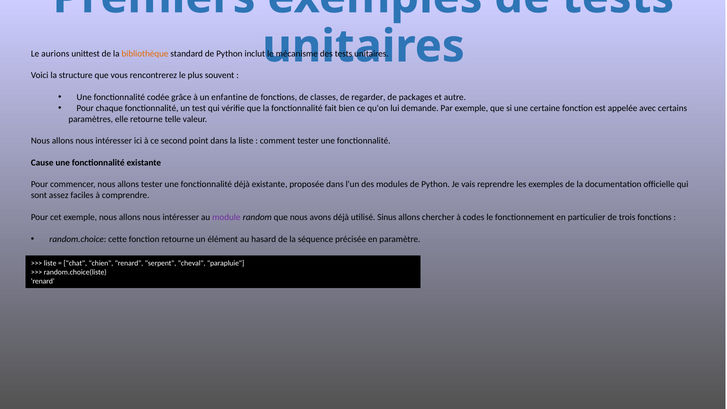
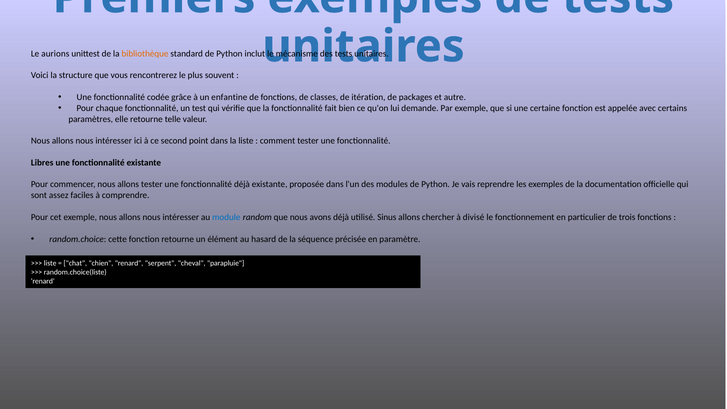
regarder: regarder -> itération
Cause: Cause -> Libres
module colour: purple -> blue
codes: codes -> divisé
